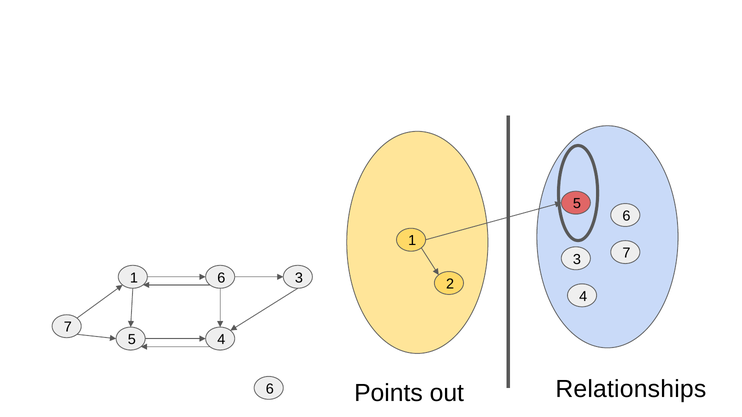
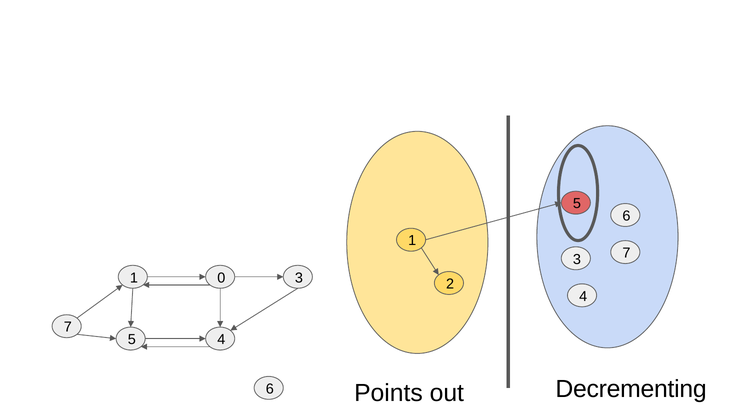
1 6: 6 -> 0
Relationships: Relationships -> Decrementing
